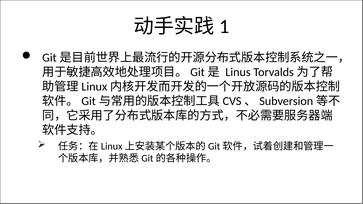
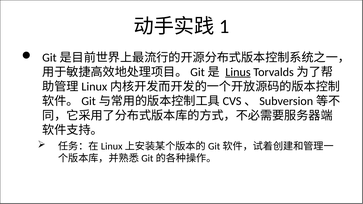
Linus underline: none -> present
